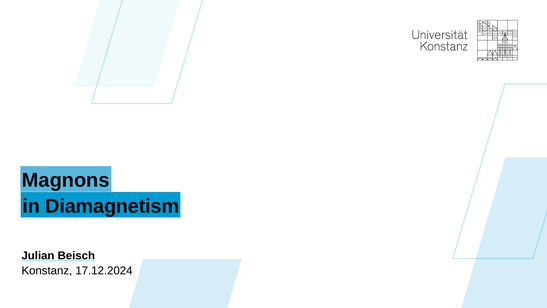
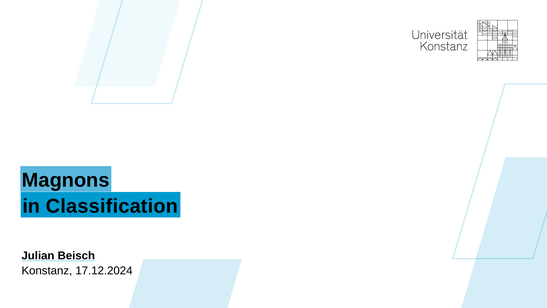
Diamagnetism: Diamagnetism -> Classification
